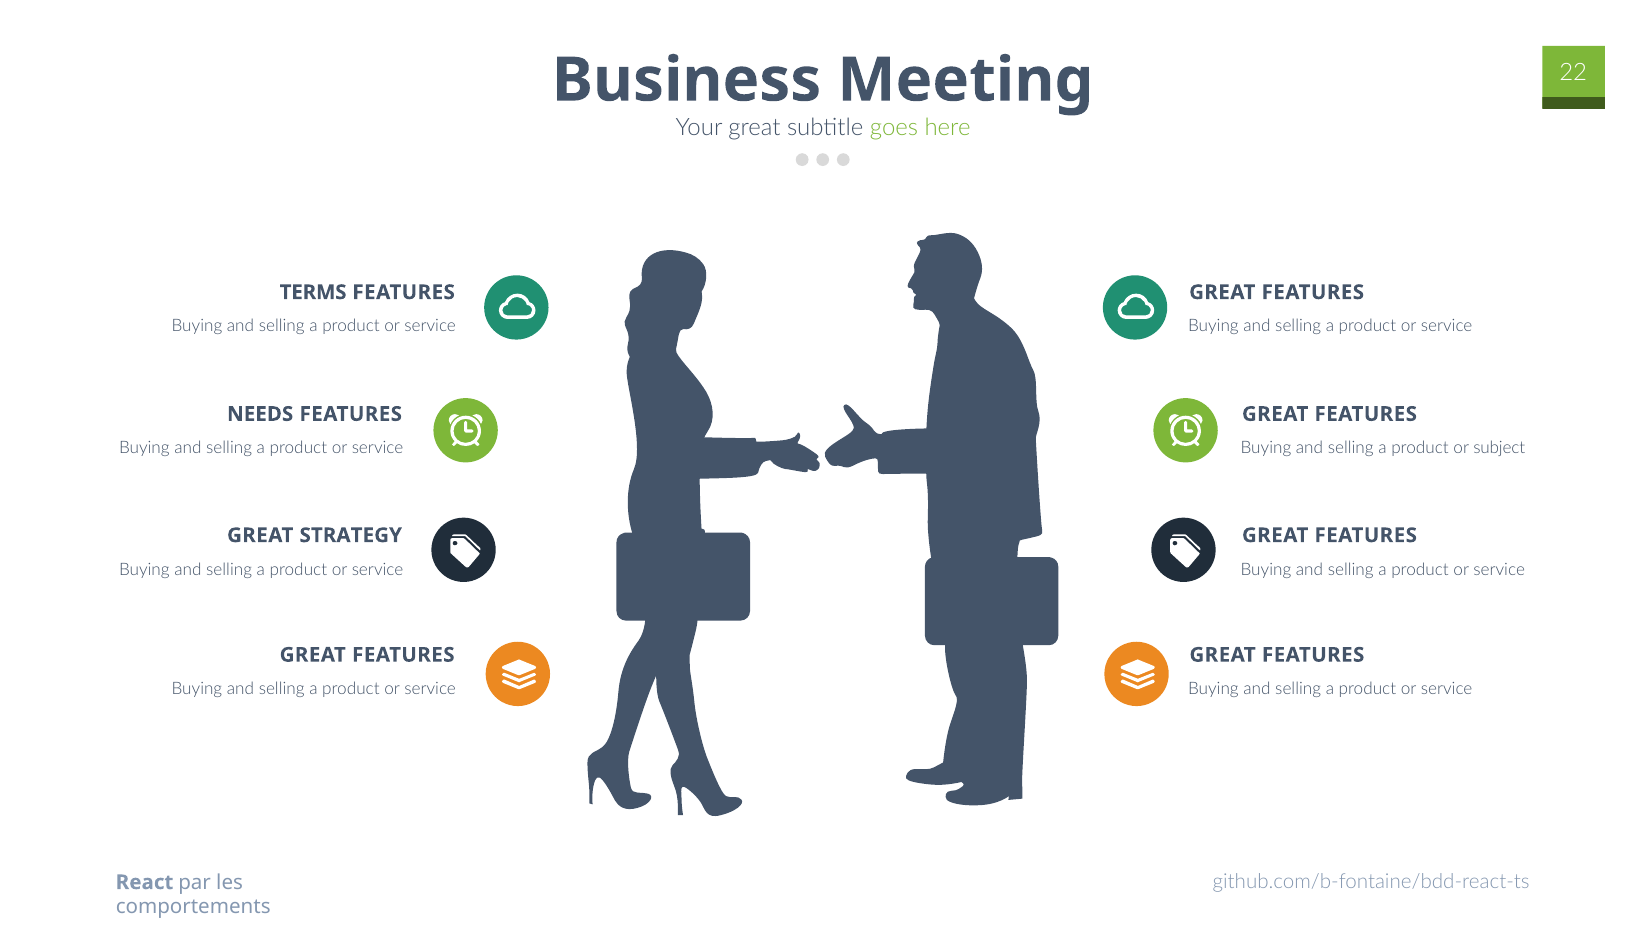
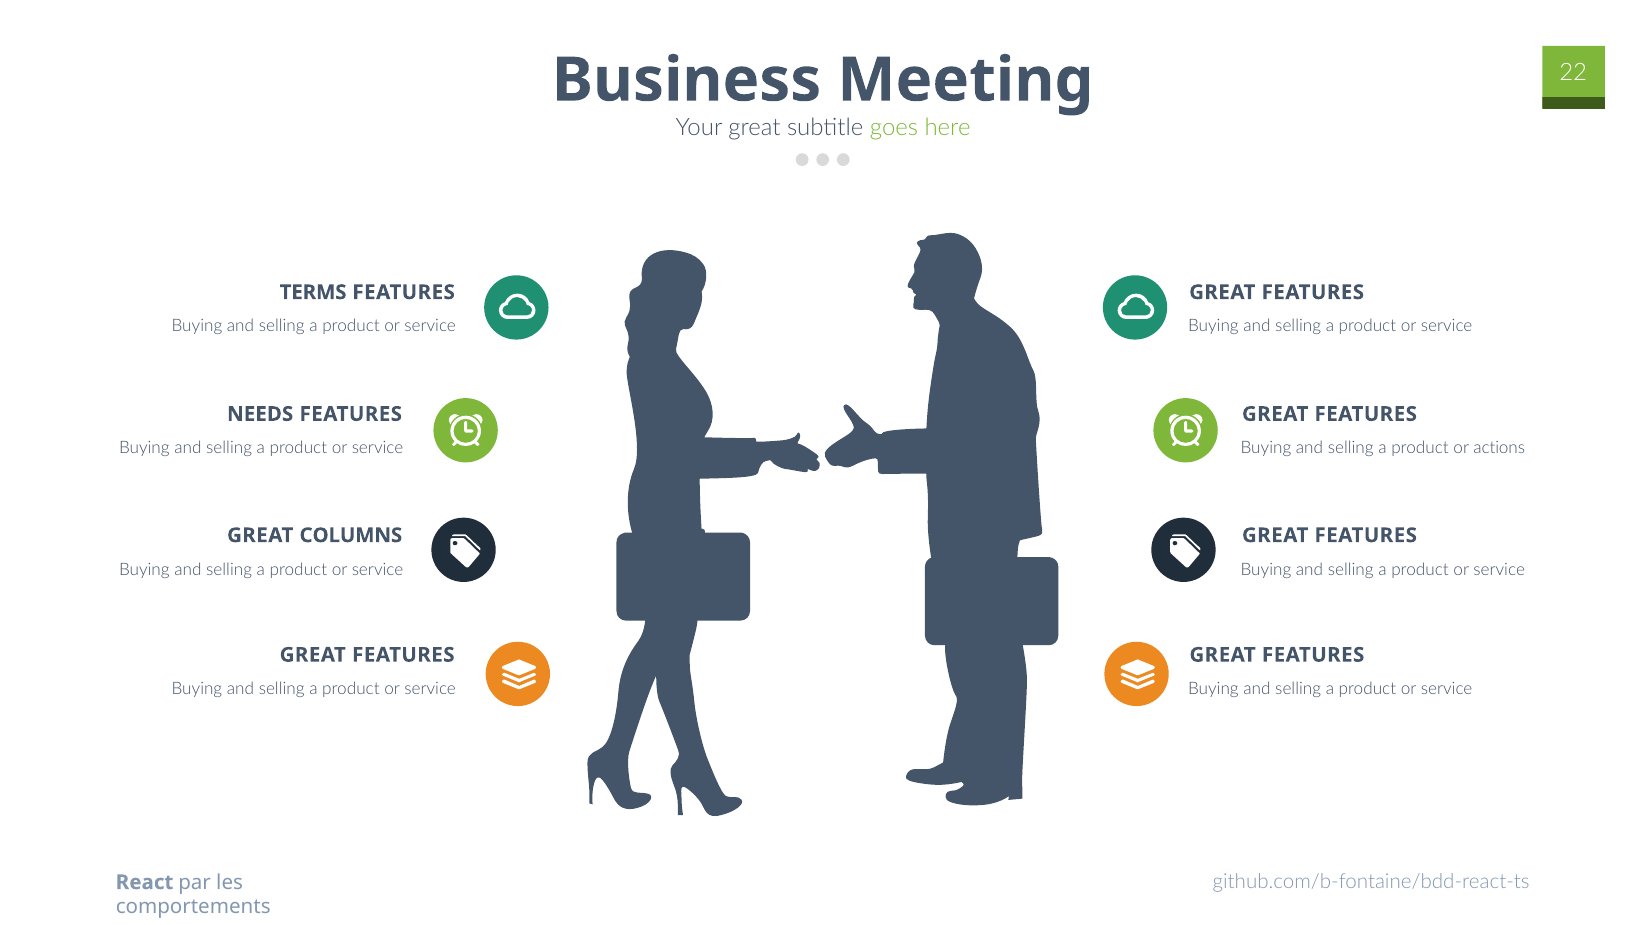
subject: subject -> actions
STRATEGY: STRATEGY -> COLUMNS
